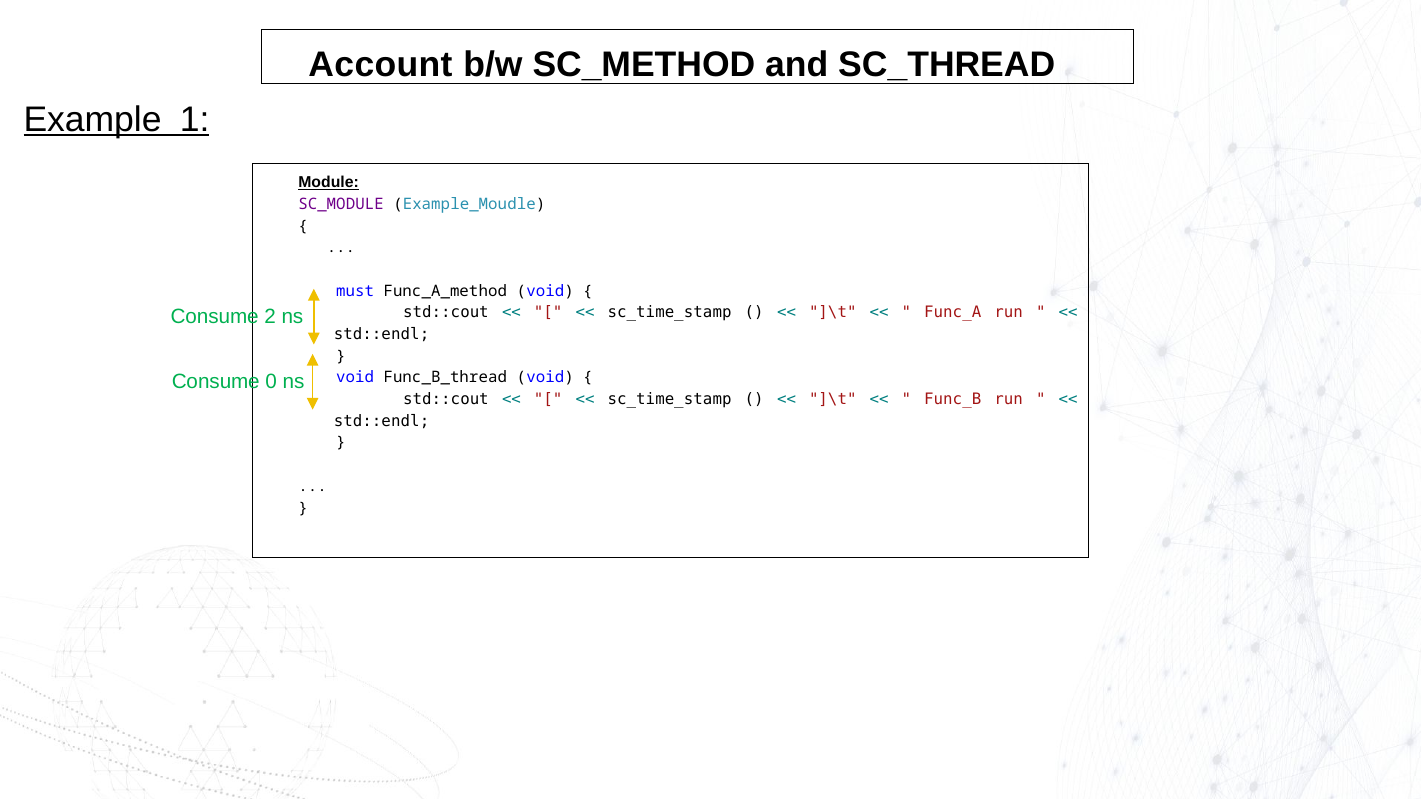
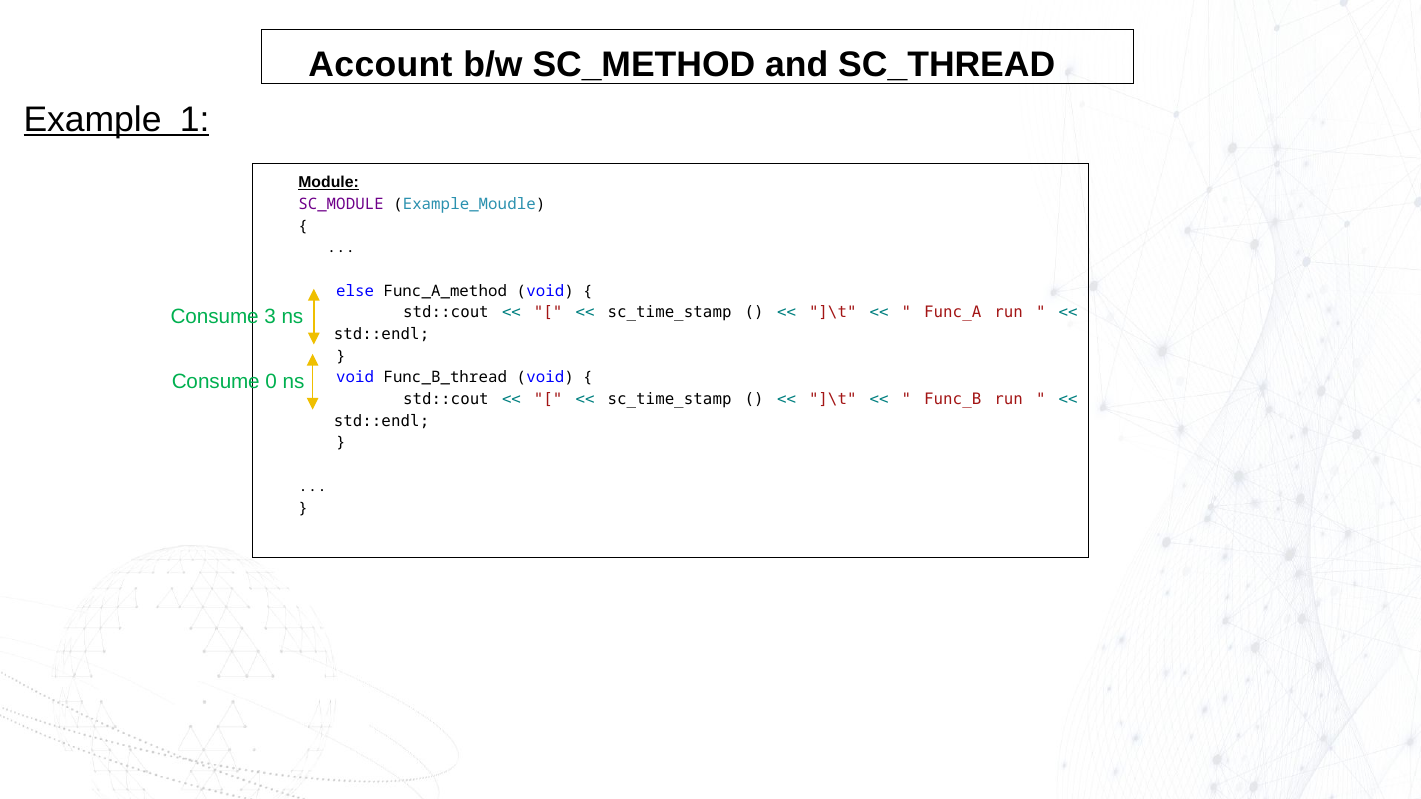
must: must -> else
2: 2 -> 3
